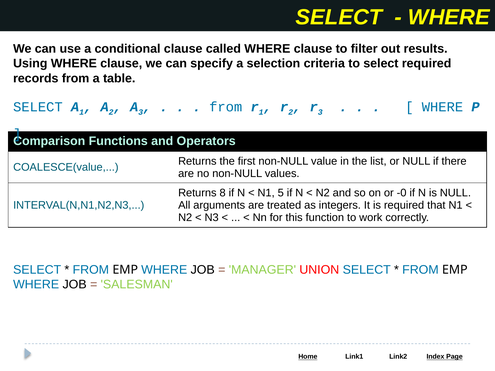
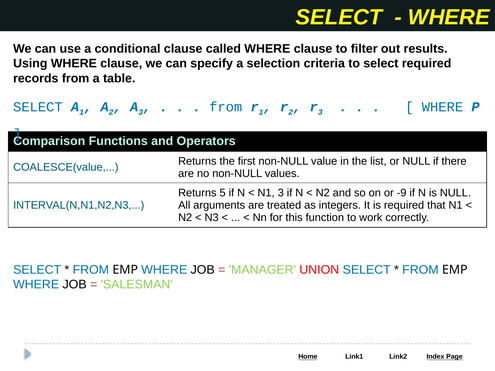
8: 8 -> 5
N1 5: 5 -> 3
-0: -0 -> -9
